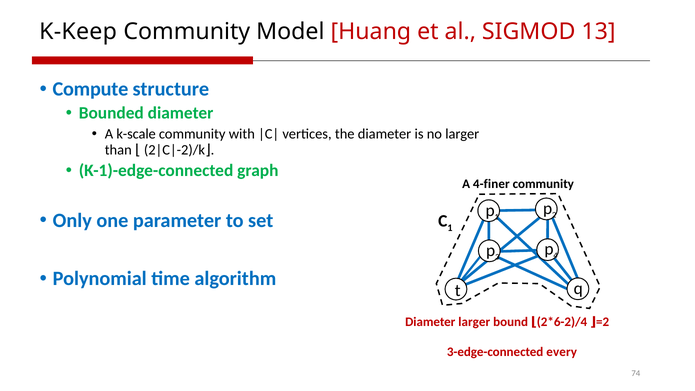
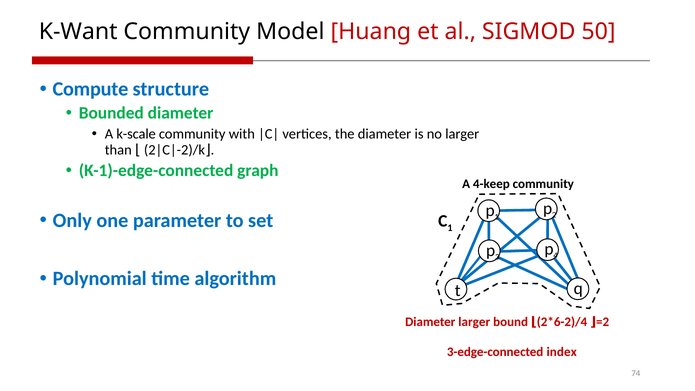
K-Keep: K-Keep -> K-Want
13: 13 -> 50
4-finer: 4-finer -> 4-keep
every: every -> index
